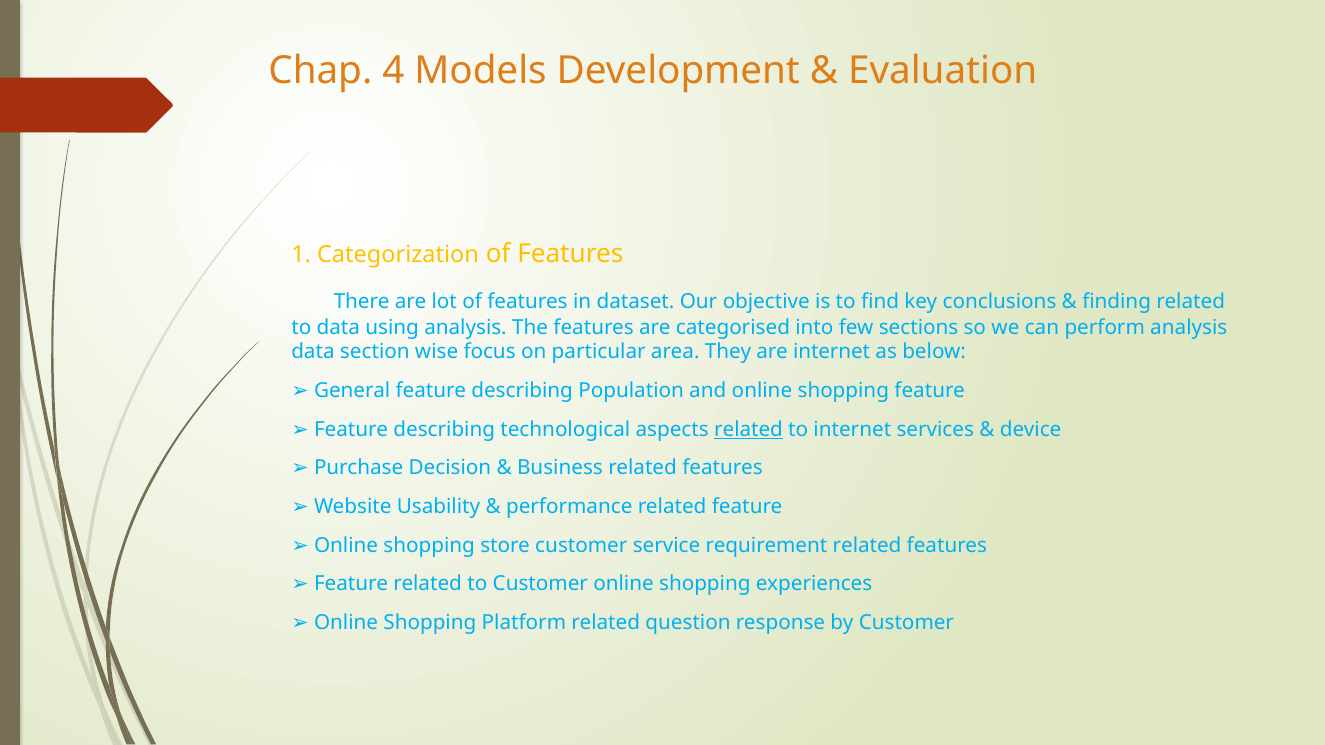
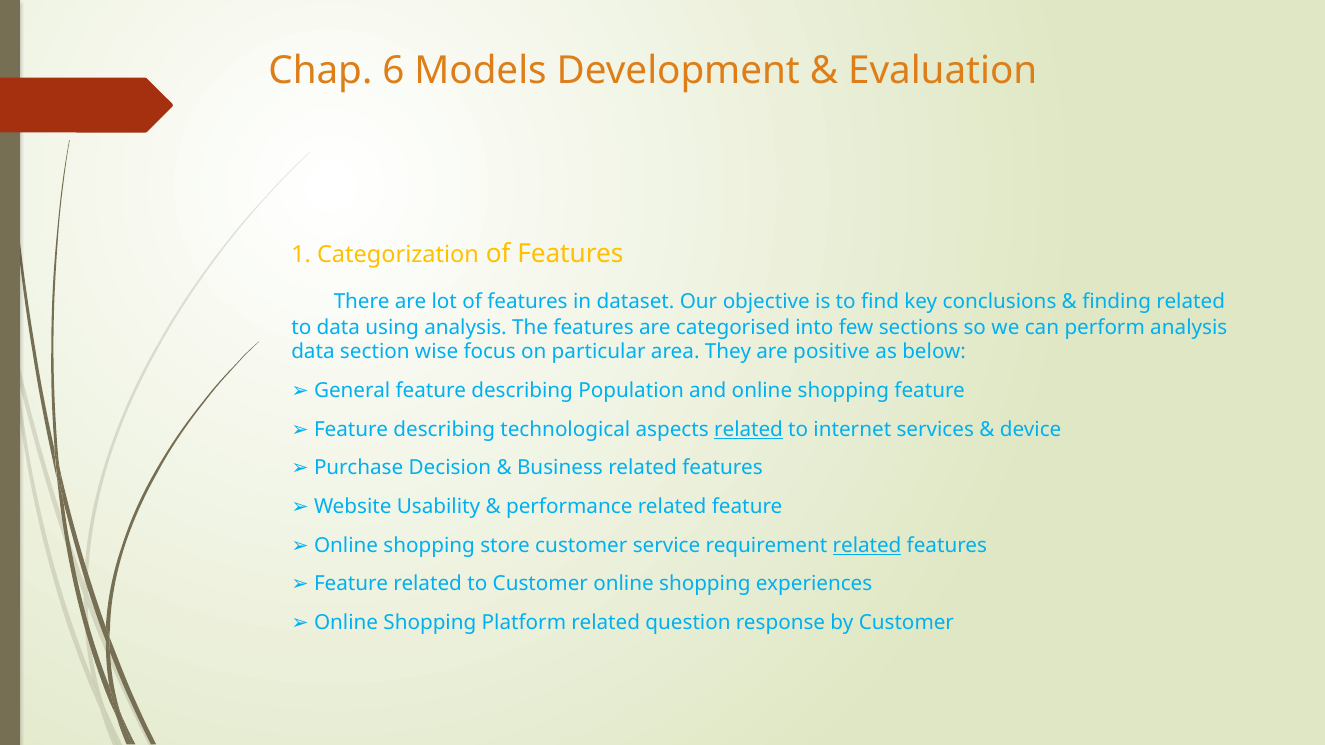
4: 4 -> 6
are internet: internet -> positive
related at (867, 546) underline: none -> present
